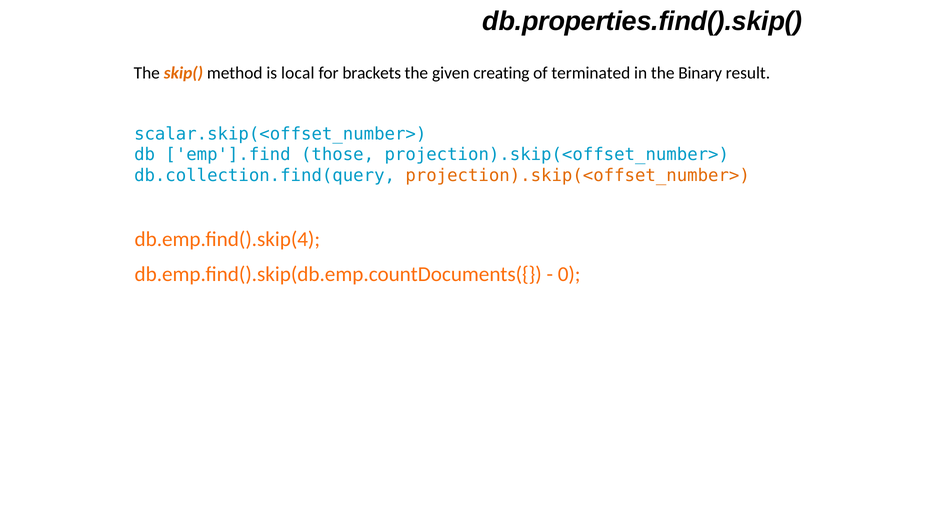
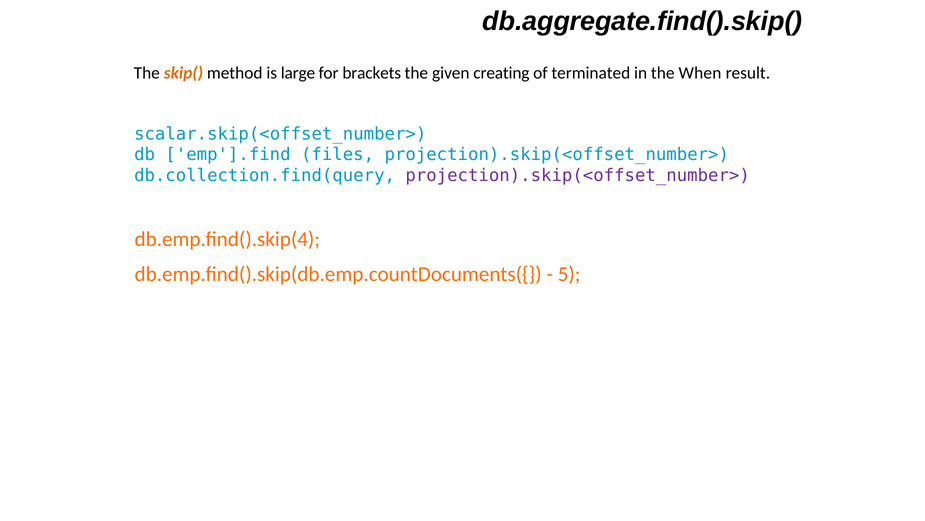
db.properties.find().skip(: db.properties.find().skip( -> db.aggregate.find().skip(
local: local -> large
Binary: Binary -> When
those: those -> files
projection).skip(<offset_number> at (578, 175) colour: orange -> purple
0: 0 -> 5
